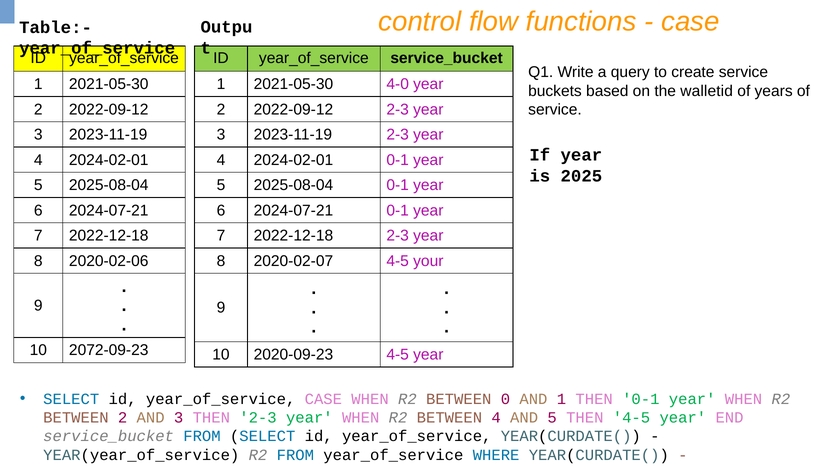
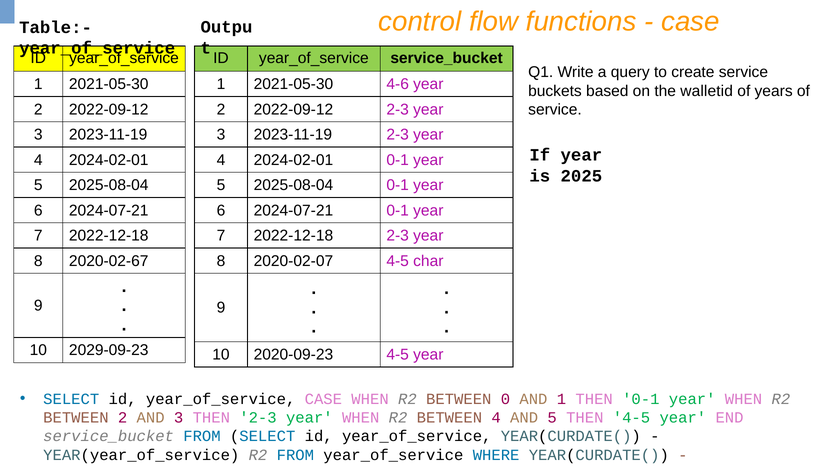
4-0: 4-0 -> 4-6
2020-02-06: 2020-02-06 -> 2020-02-67
your: your -> char
2072-09-23: 2072-09-23 -> 2029-09-23
